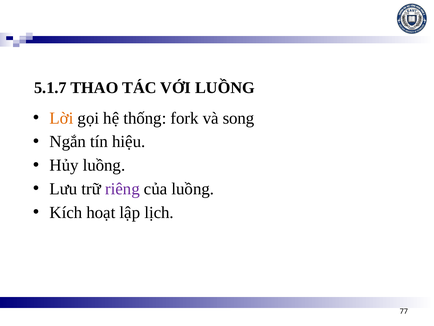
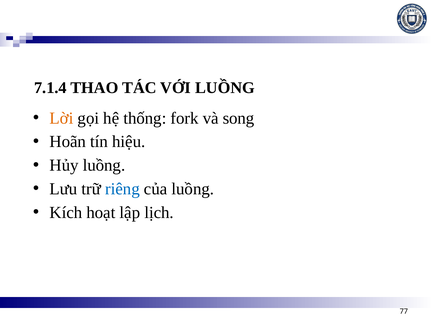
5.1.7: 5.1.7 -> 7.1.4
Ngắn: Ngắn -> Hoãn
riêng colour: purple -> blue
